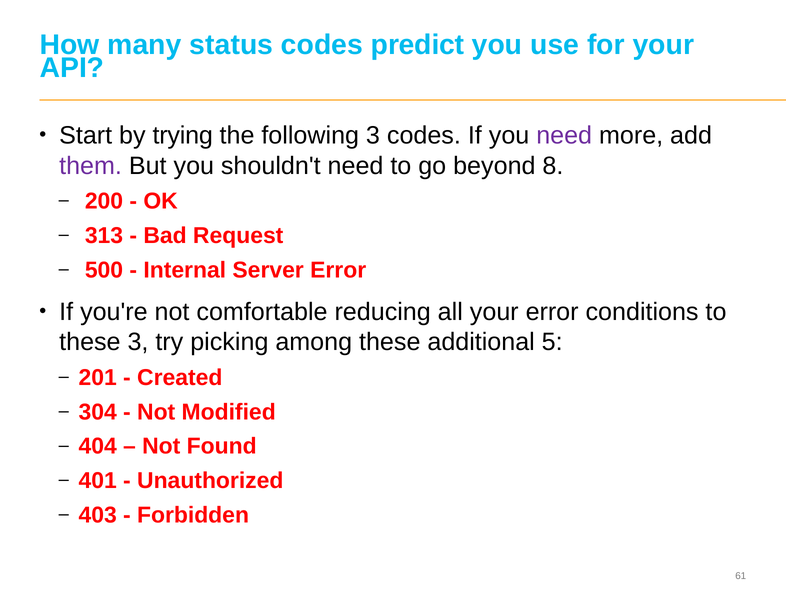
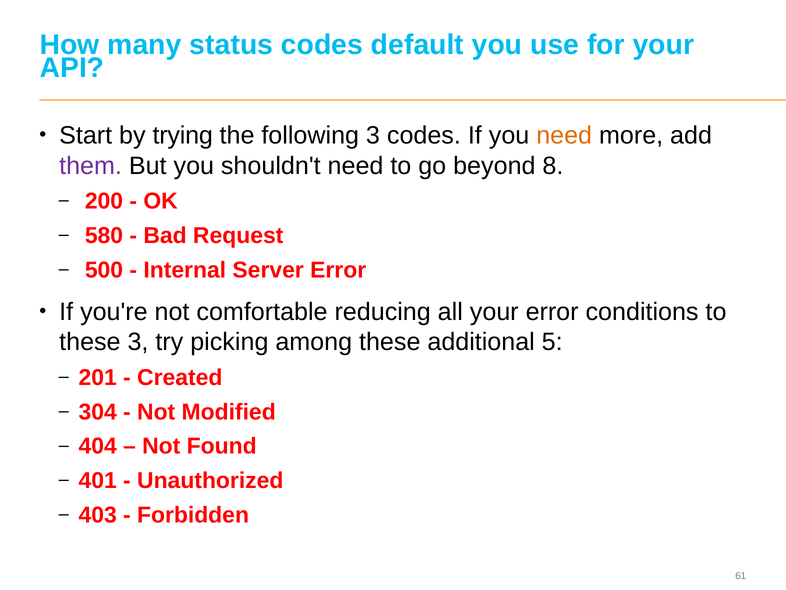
predict: predict -> default
need at (564, 136) colour: purple -> orange
313: 313 -> 580
